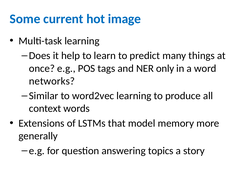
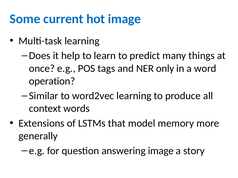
networks: networks -> operation
answering topics: topics -> image
